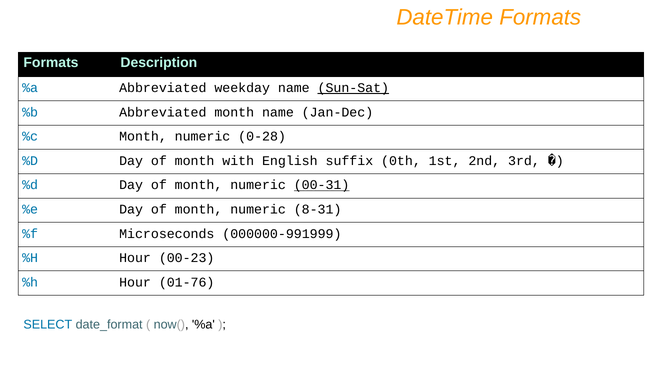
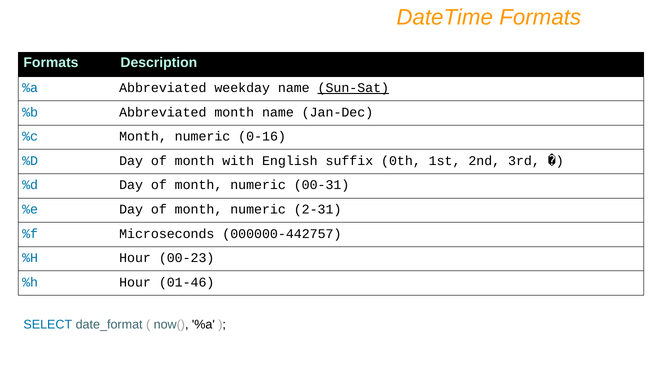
0-28: 0-28 -> 0-16
00-31 underline: present -> none
8-31: 8-31 -> 2-31
000000-991999: 000000-991999 -> 000000-442757
01-76: 01-76 -> 01-46
